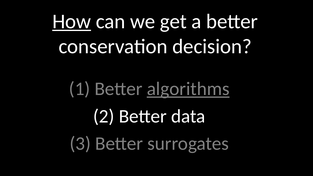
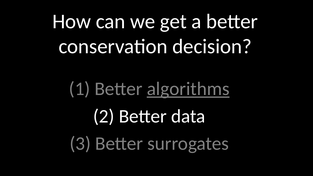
How underline: present -> none
